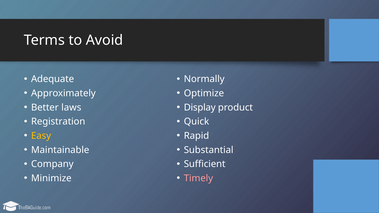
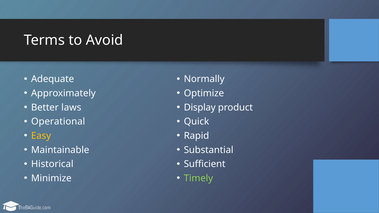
Registration: Registration -> Operational
Company: Company -> Historical
Timely colour: pink -> light green
